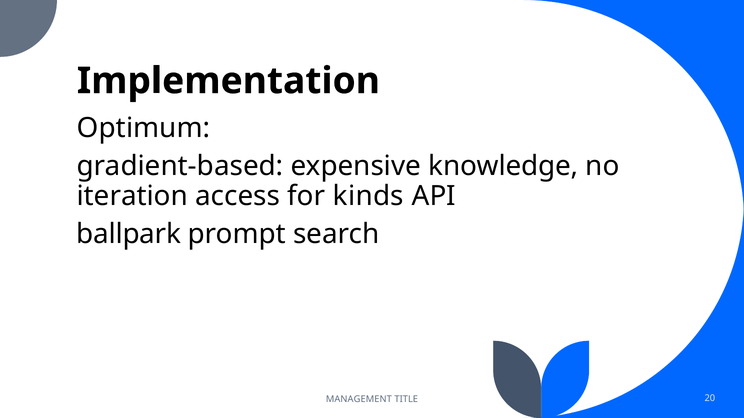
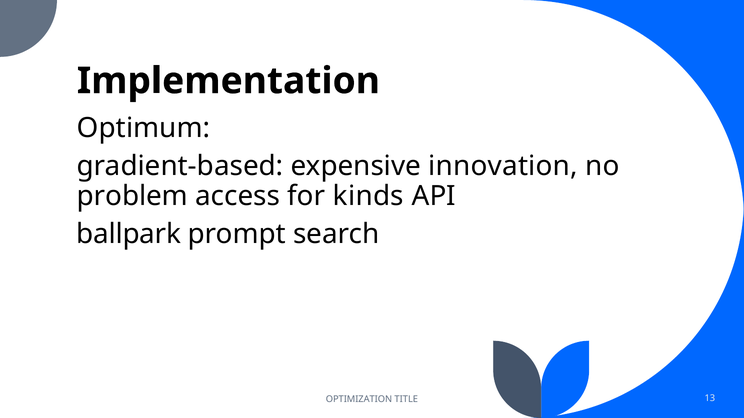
knowledge: knowledge -> innovation
iteration: iteration -> problem
MANAGEMENT: MANAGEMENT -> OPTIMIZATION
20: 20 -> 13
